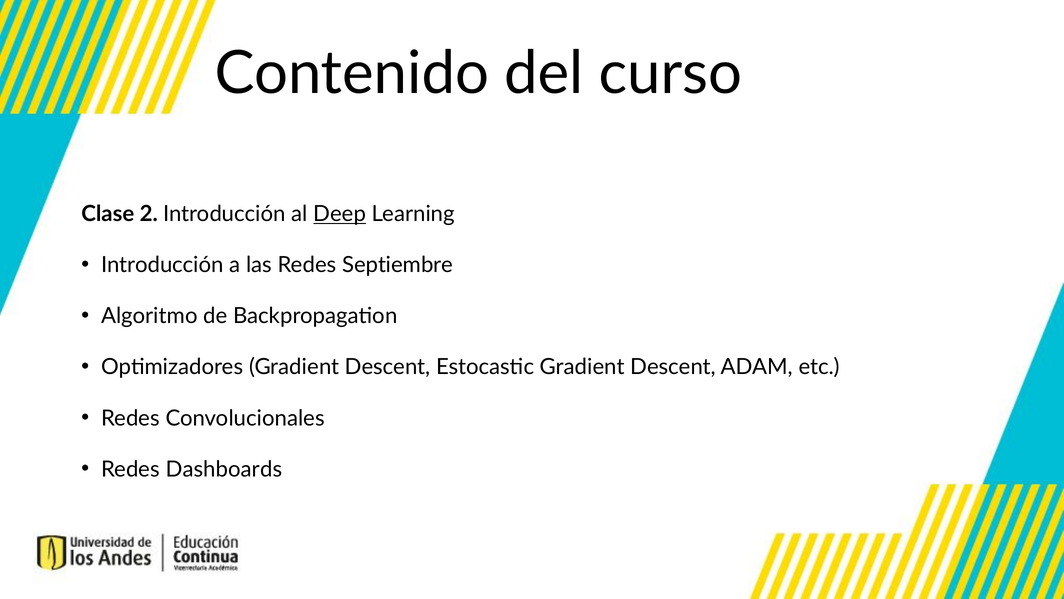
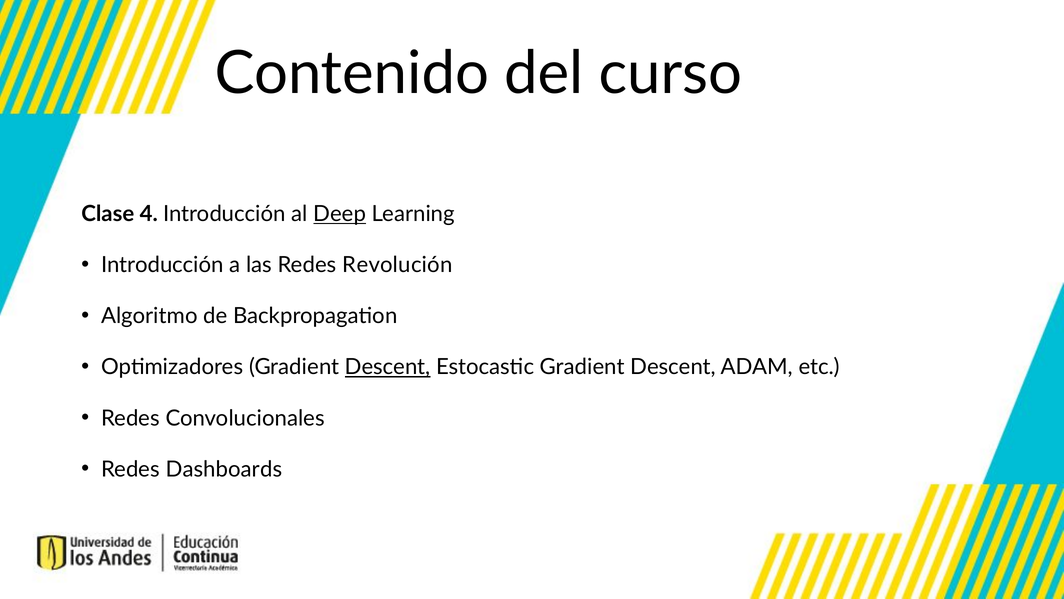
2: 2 -> 4
Septiembre: Septiembre -> Revolución
Descent at (388, 367) underline: none -> present
